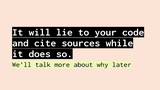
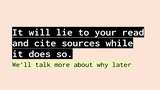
code: code -> read
